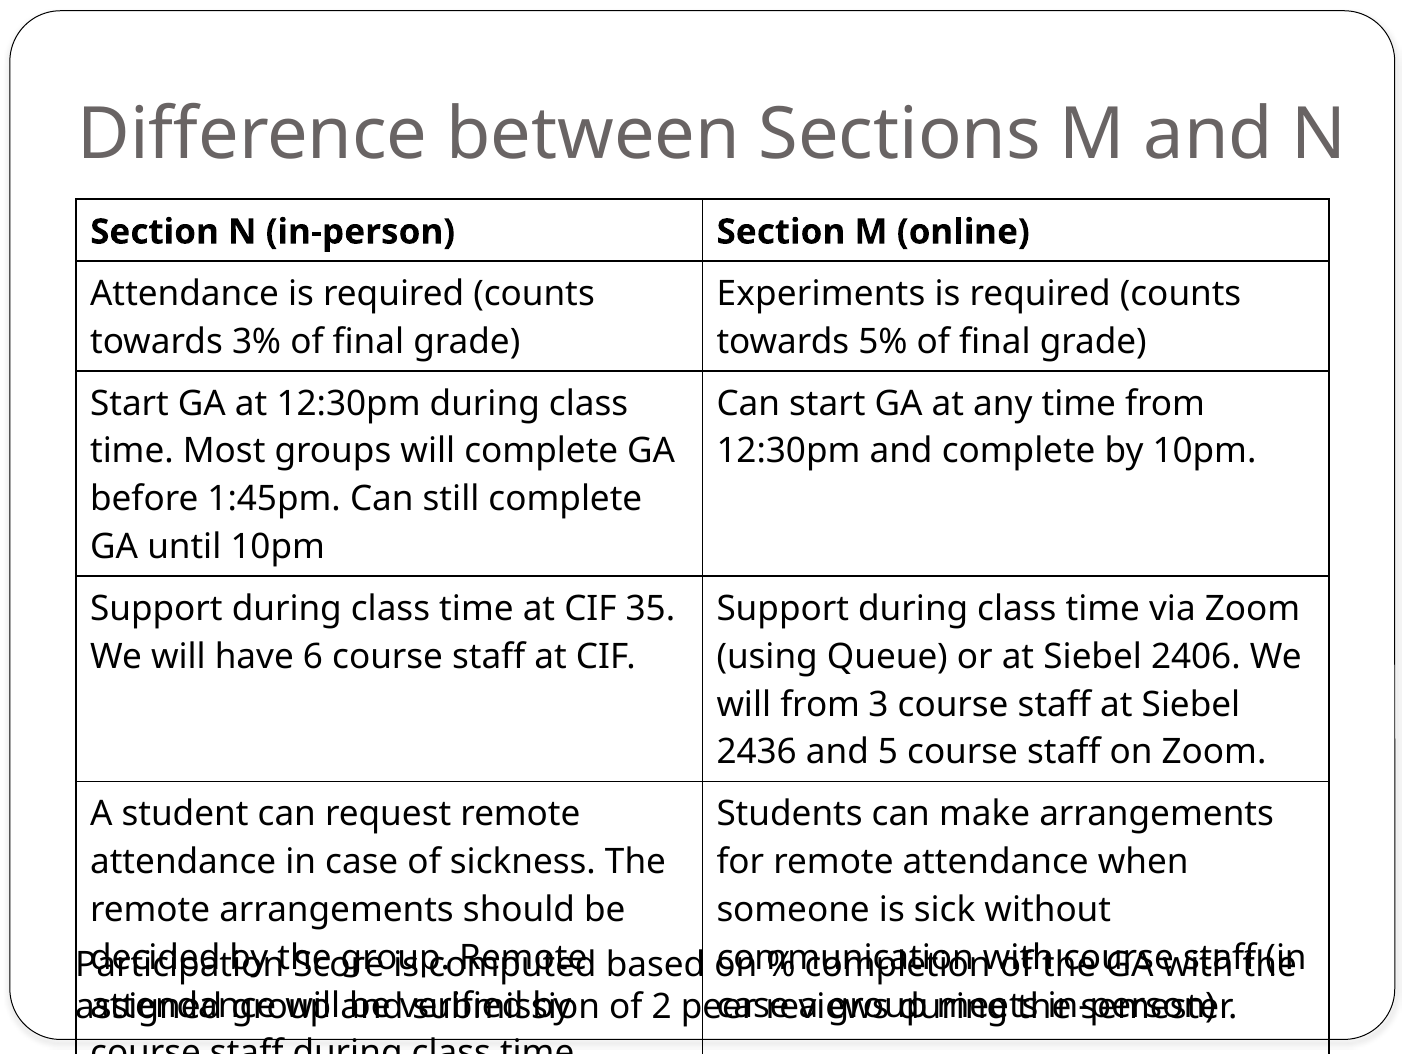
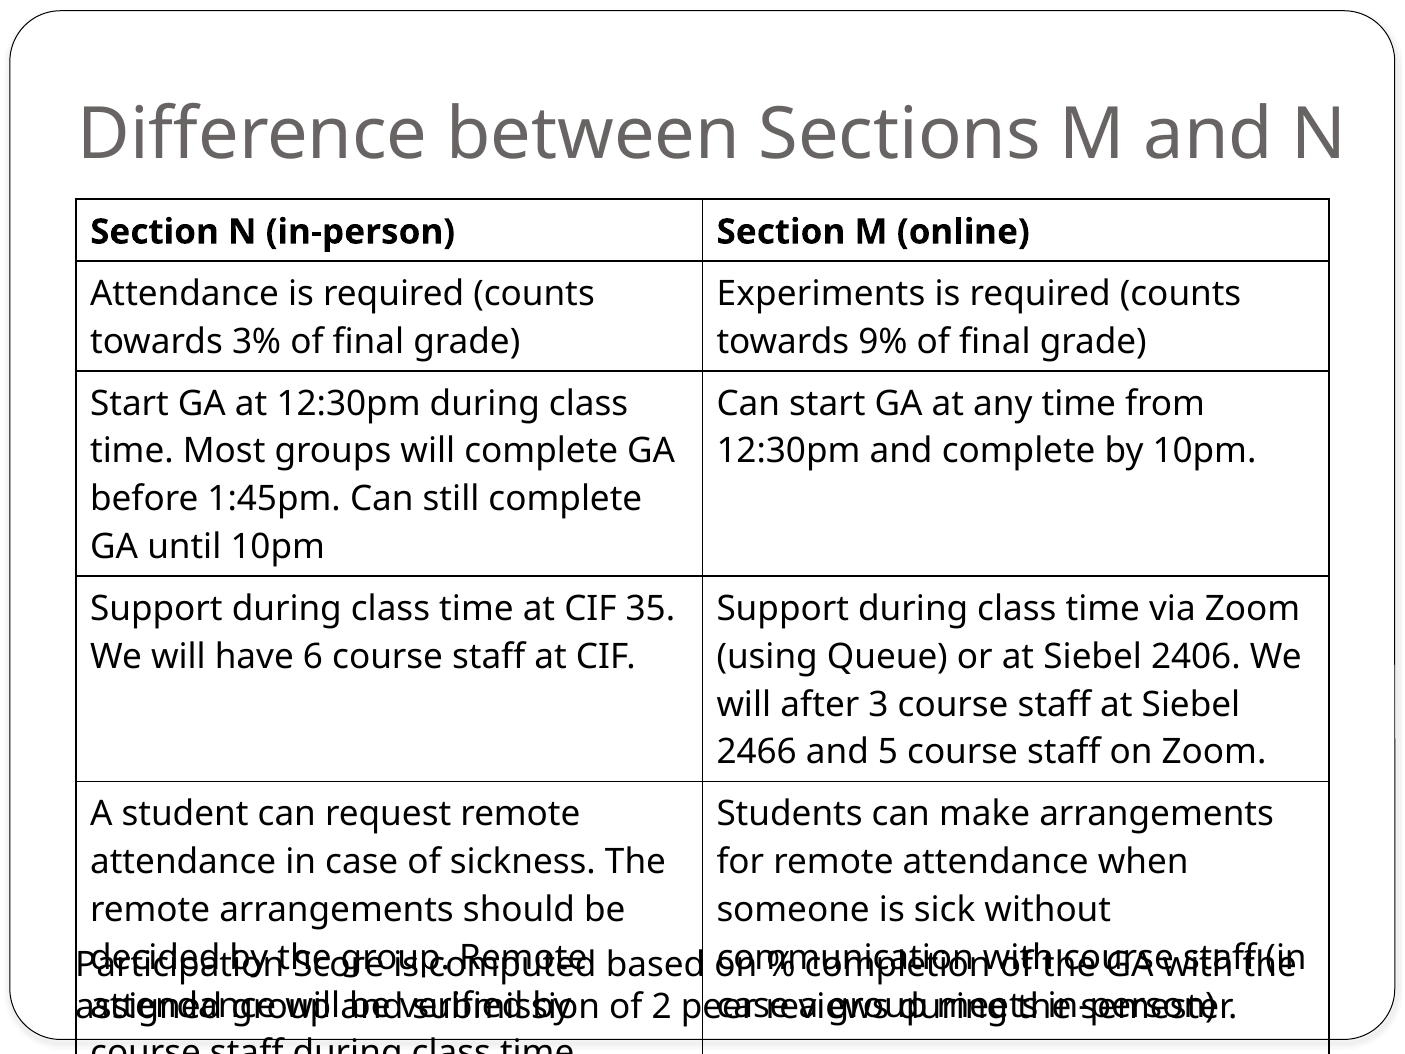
5%: 5% -> 9%
will from: from -> after
2436: 2436 -> 2466
